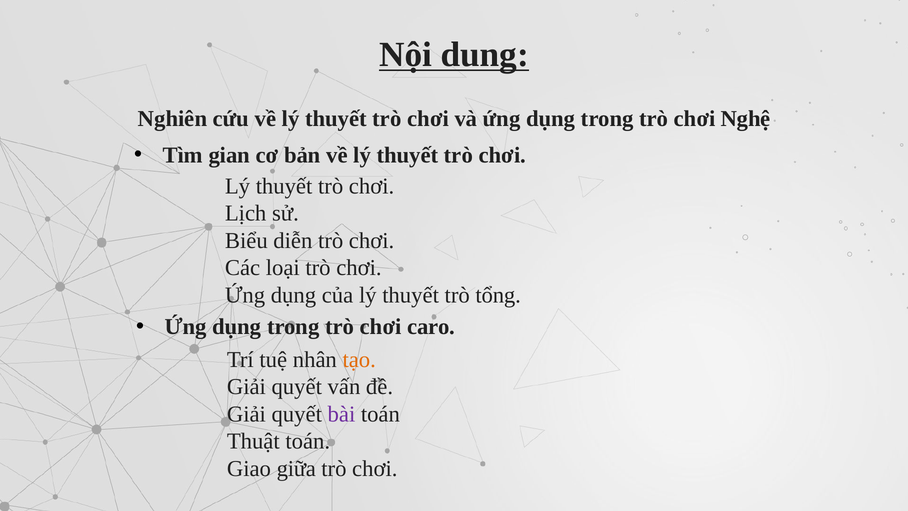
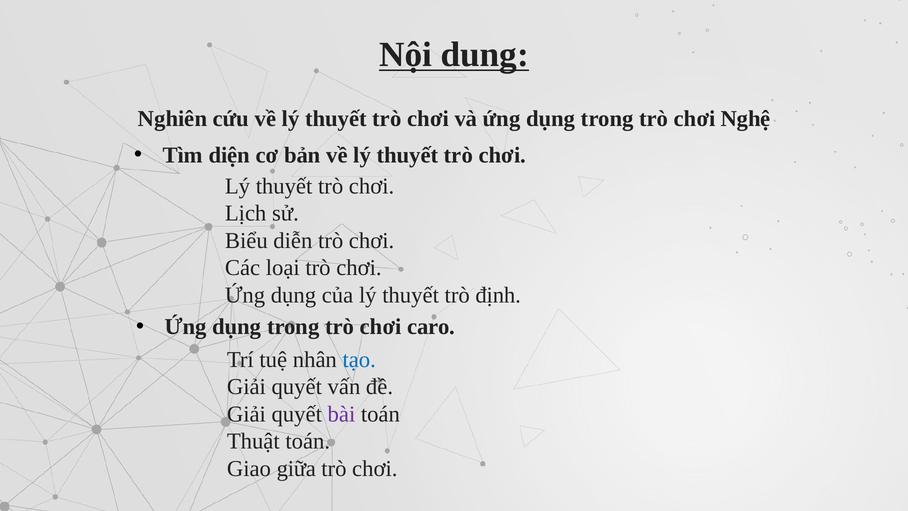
gian: gian -> diện
tổng: tổng -> định
tạo colour: orange -> blue
